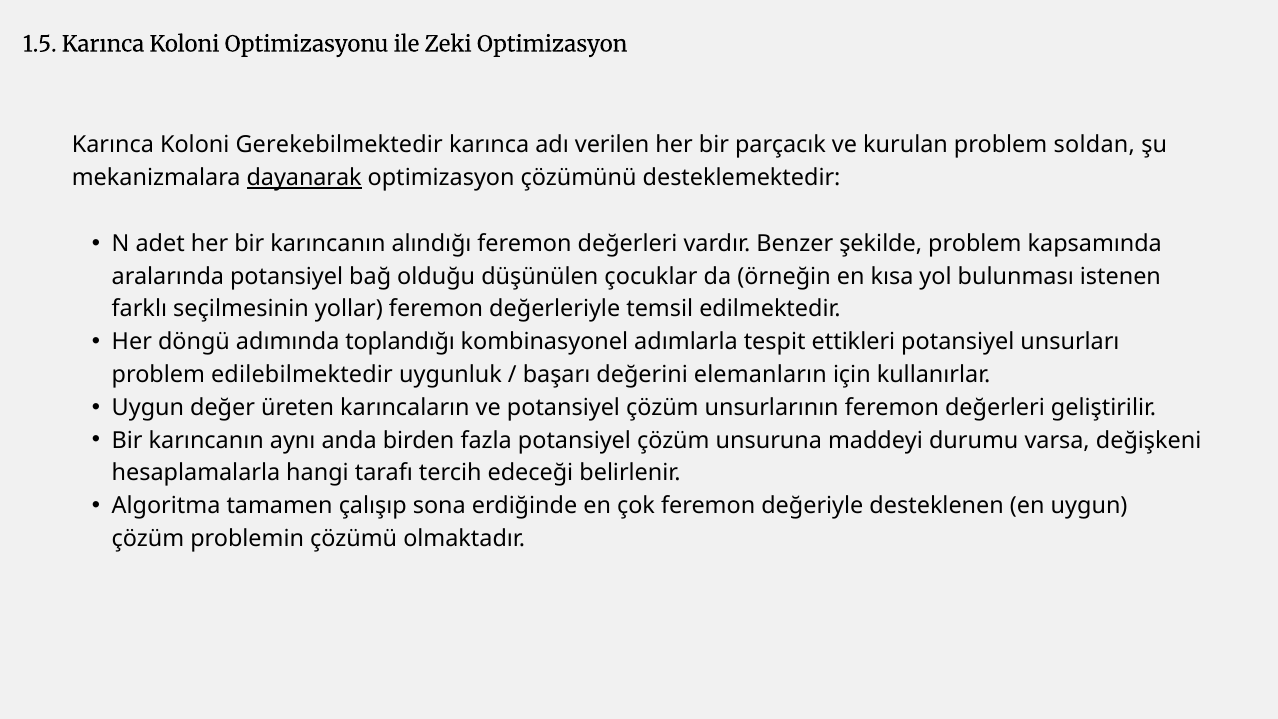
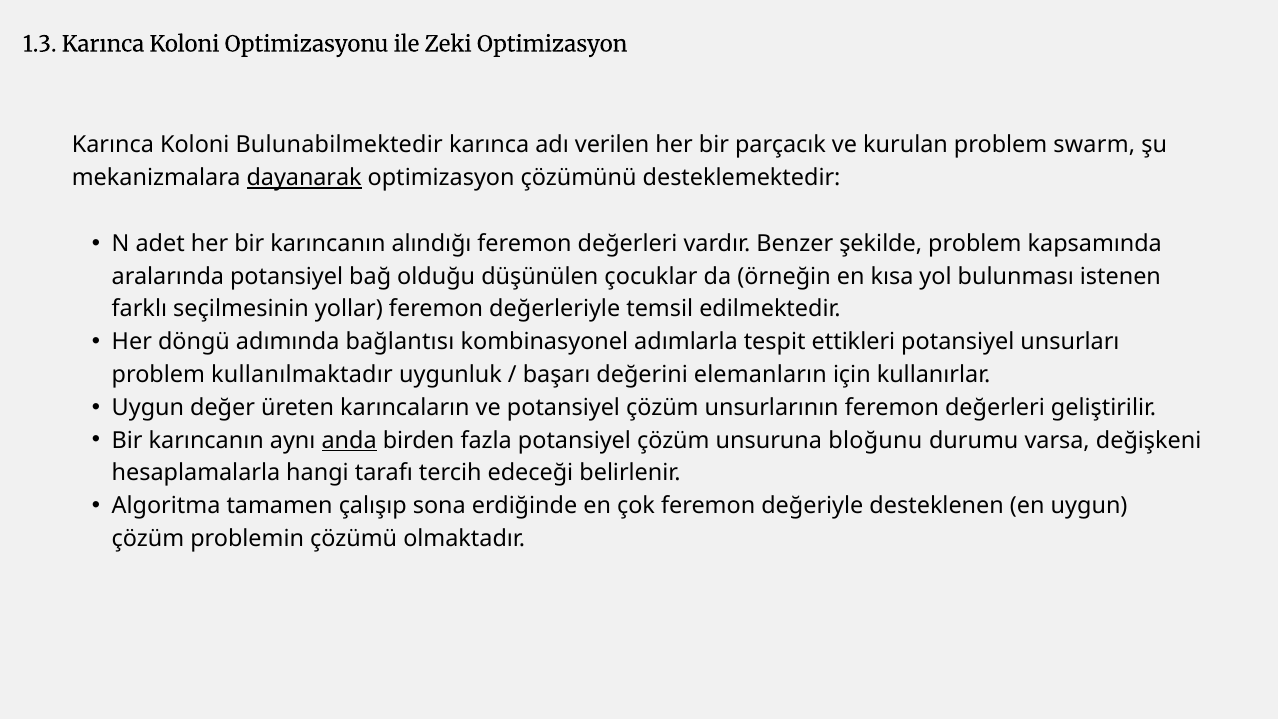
1.5: 1.5 -> 1.3
Gerekebilmektedir: Gerekebilmektedir -> Bulunabilmektedir
soldan: soldan -> swarm
toplandığı: toplandığı -> bağlantısı
edilebilmektedir: edilebilmektedir -> kullanılmaktadır
anda underline: none -> present
maddeyi: maddeyi -> bloğunu
